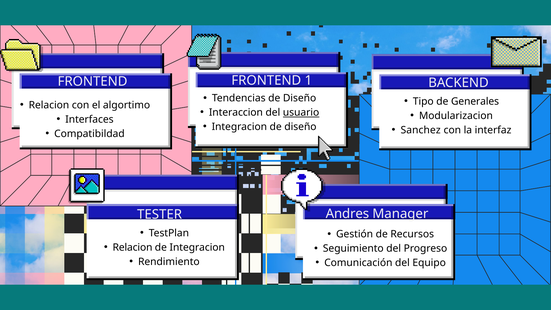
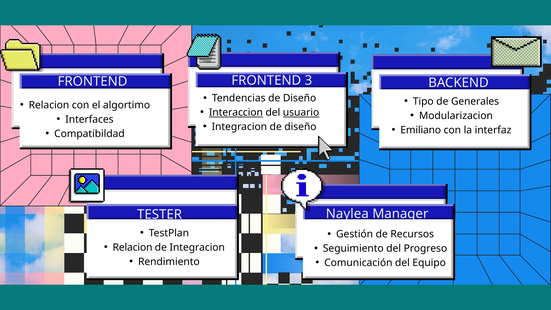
1: 1 -> 3
Interaccion underline: none -> present
Sanchez: Sanchez -> Emiliano
Andres: Andres -> Naylea
